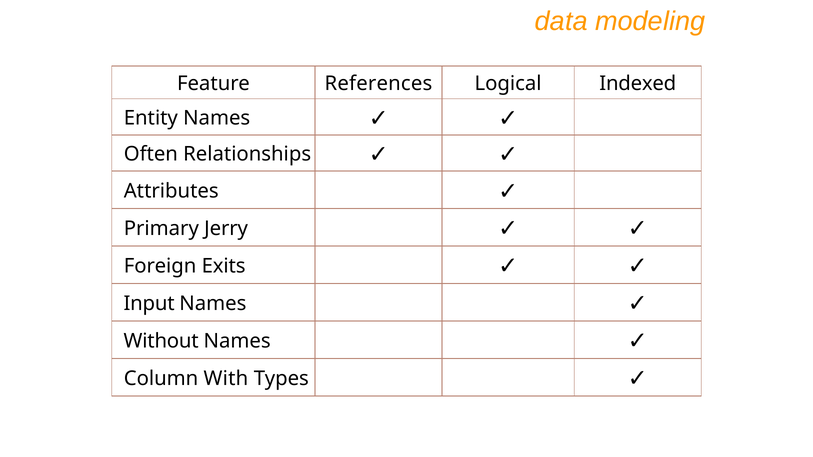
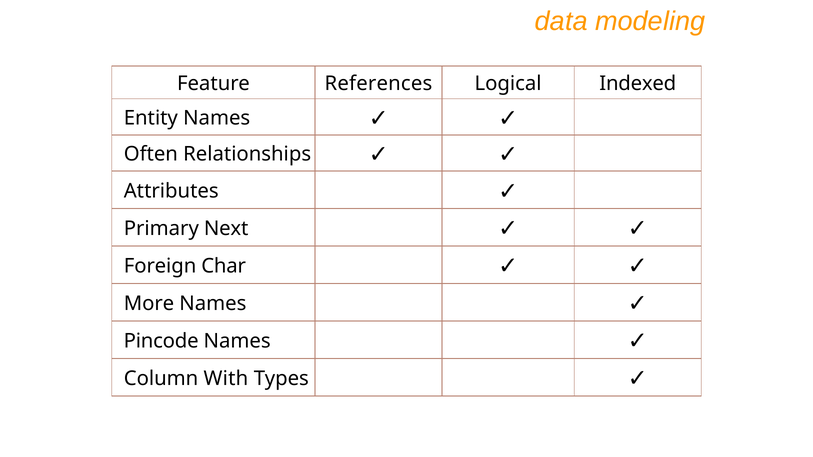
Jerry: Jerry -> Next
Exits: Exits -> Char
Input: Input -> More
Without: Without -> Pincode
